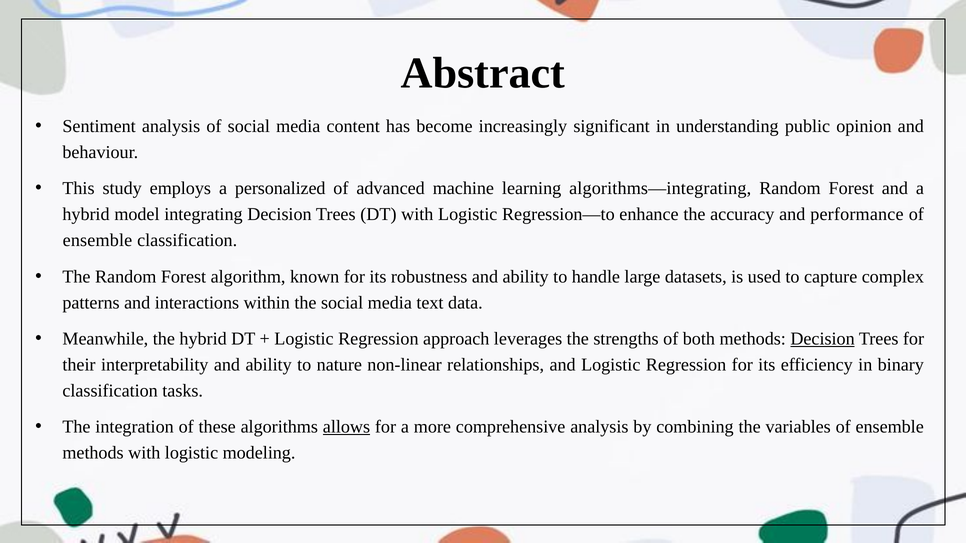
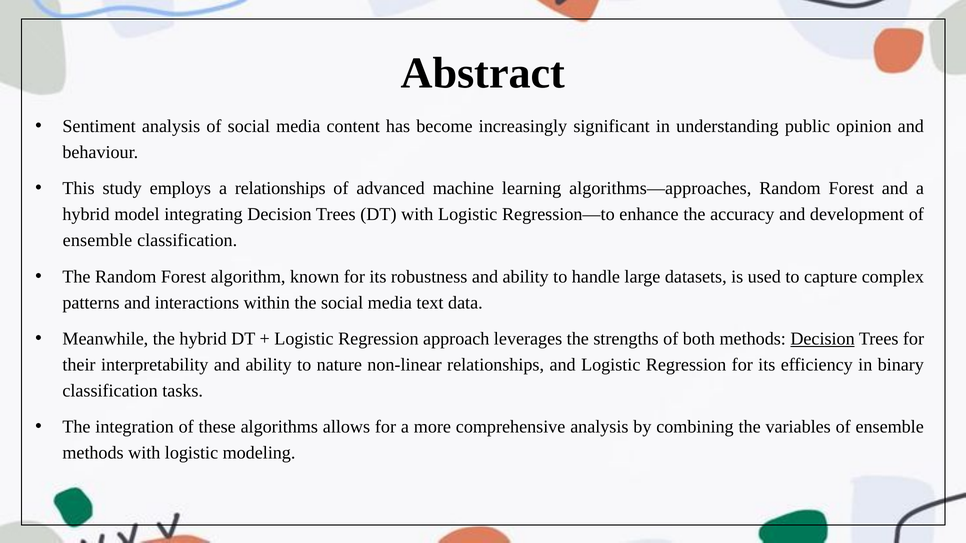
a personalized: personalized -> relationships
algorithms—integrating: algorithms—integrating -> algorithms—approaches
performance: performance -> development
allows underline: present -> none
